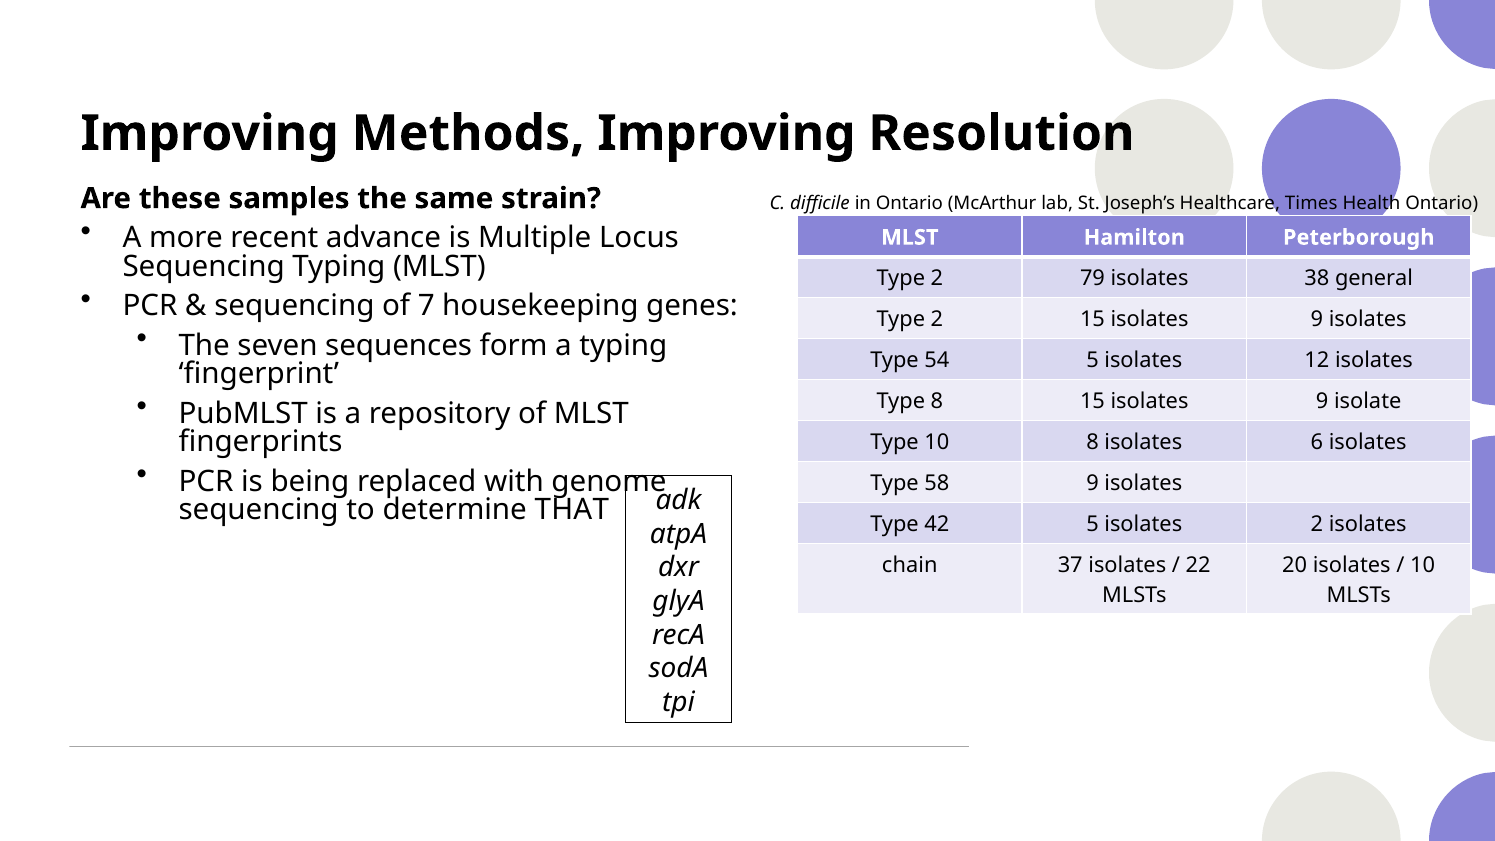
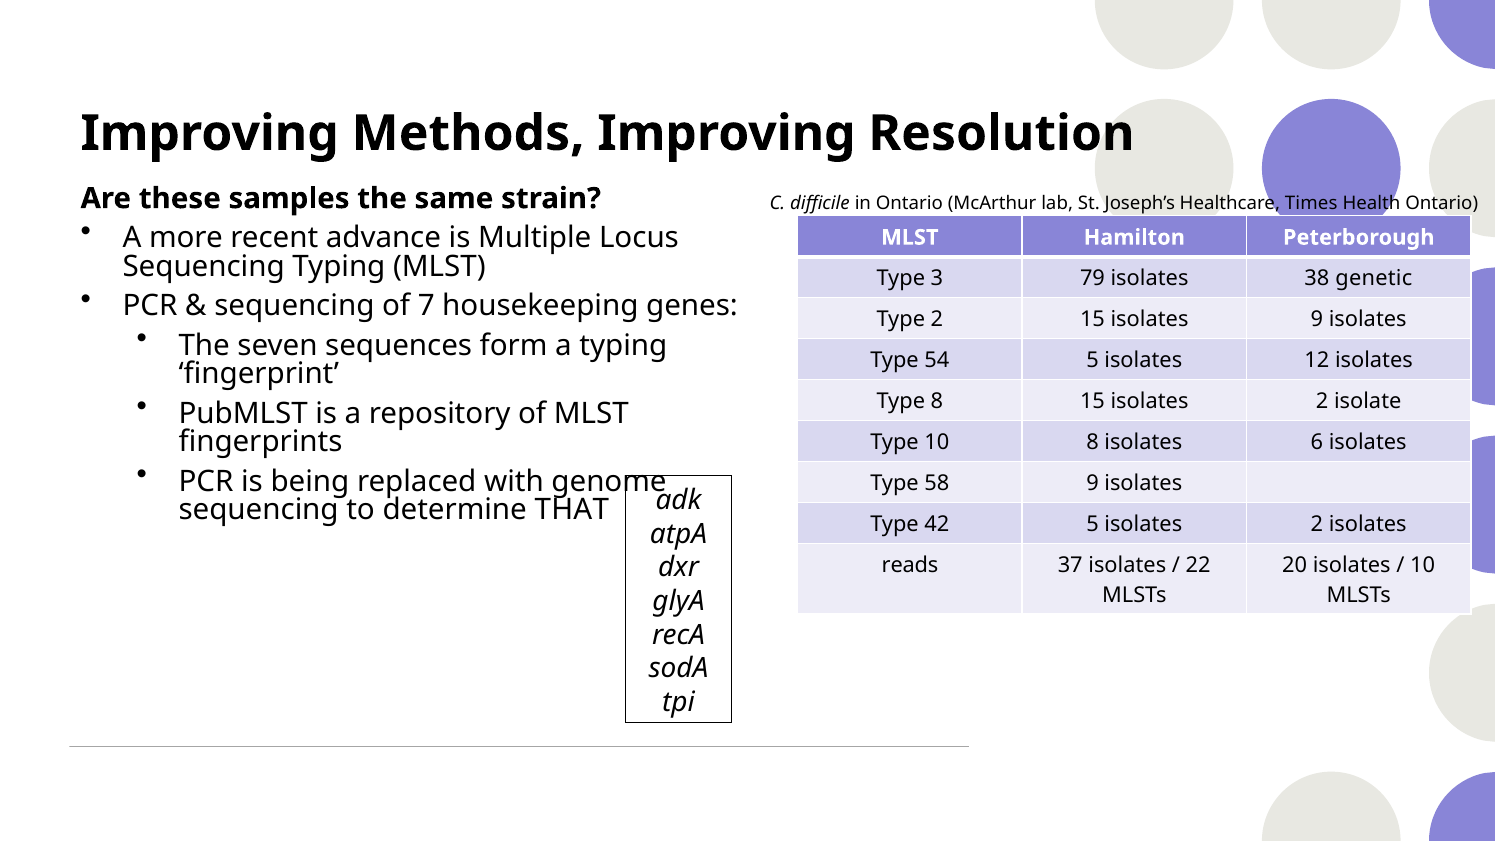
2 at (937, 278): 2 -> 3
general: general -> genetic
8 15 isolates 9: 9 -> 2
chain: chain -> reads
